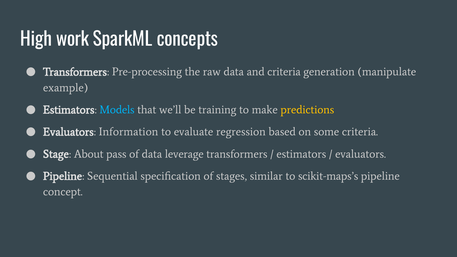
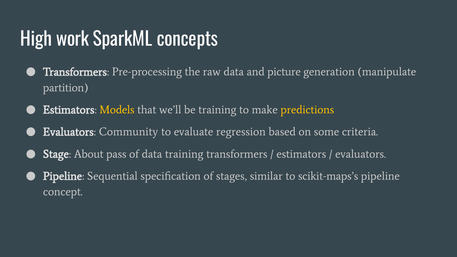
and criteria: criteria -> picture
example: example -> partition
Models colour: light blue -> yellow
Information: Information -> Community
data leverage: leverage -> training
